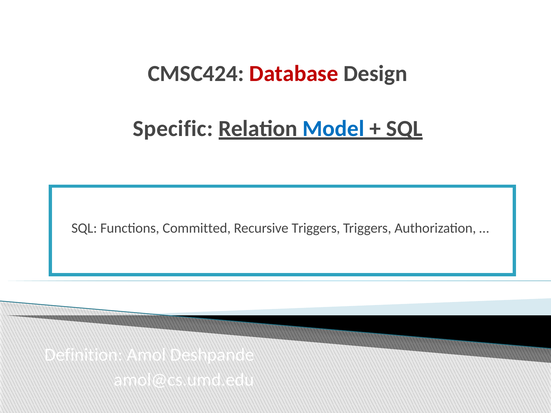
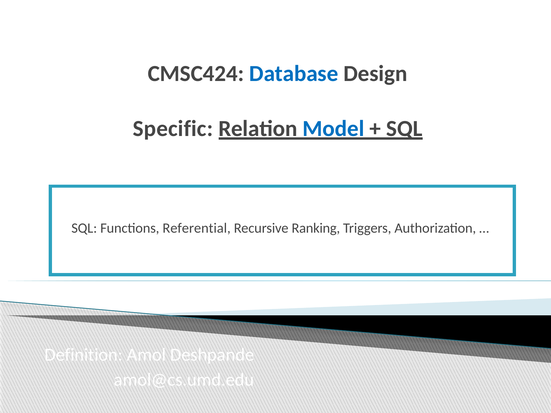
Database colour: red -> blue
Committed: Committed -> Referential
Recursive Triggers: Triggers -> Ranking
